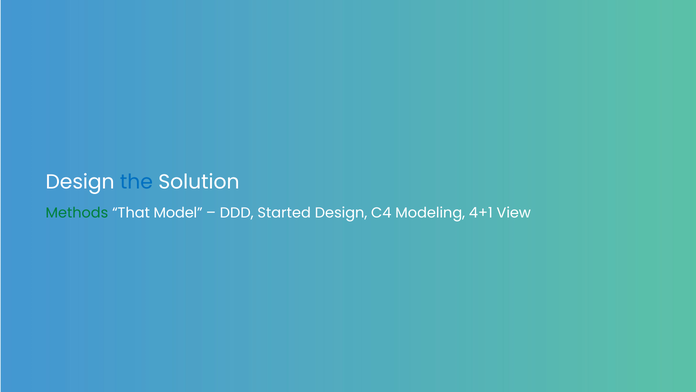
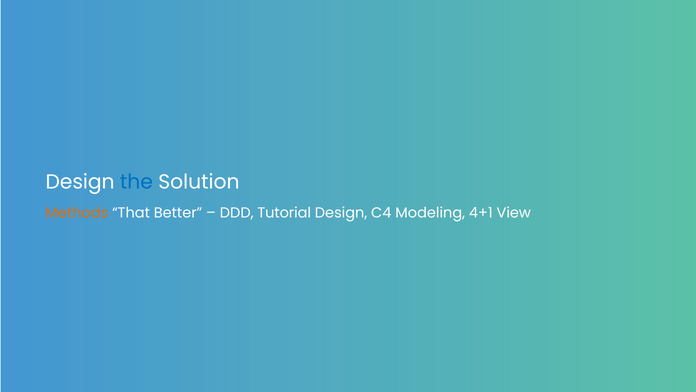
Methods colour: green -> orange
Model: Model -> Better
Started: Started -> Tutorial
